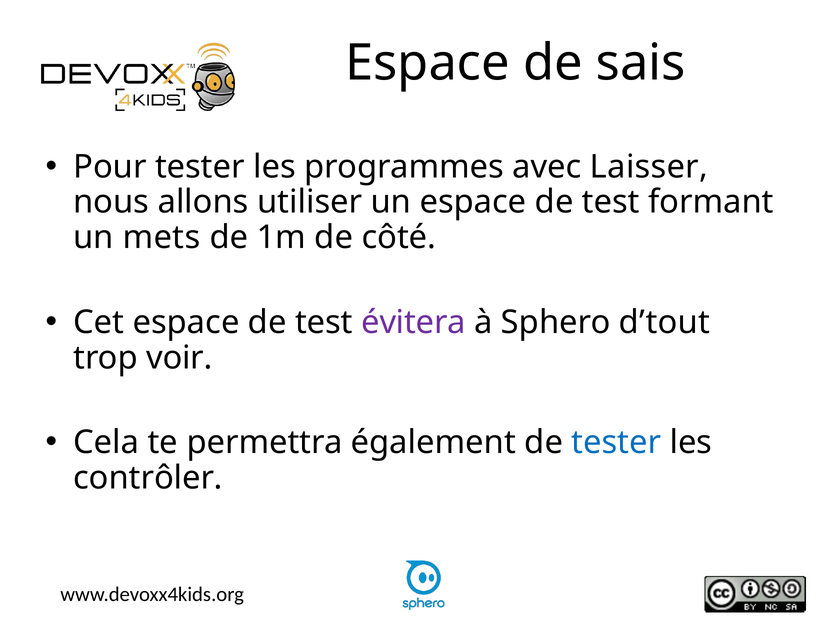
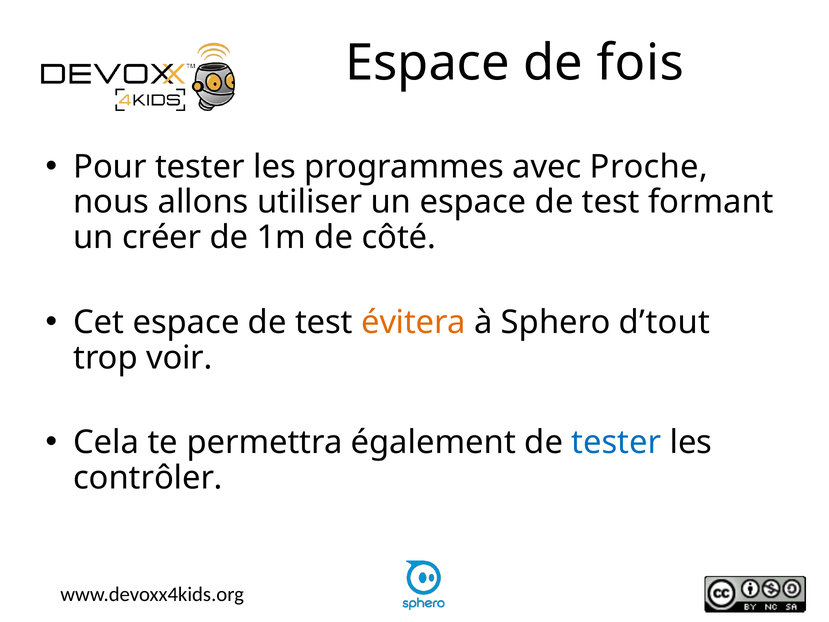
sais: sais -> fois
Laisser: Laisser -> Proche
mets: mets -> créer
évitera colour: purple -> orange
